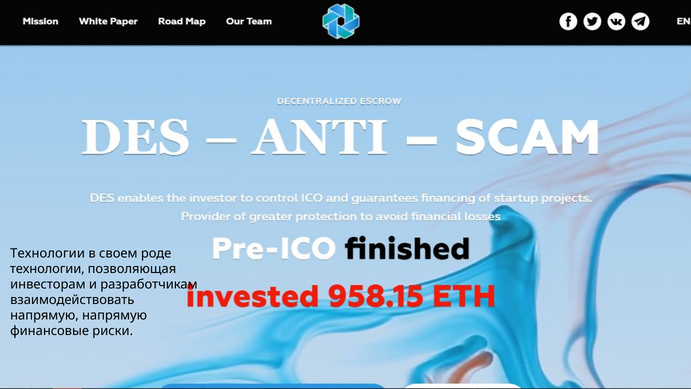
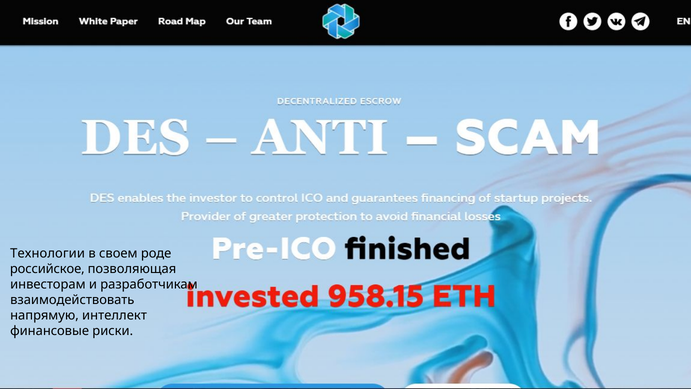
технологии at (47, 269): технологии -> российское
напрямую напрямую: напрямую -> интеллект
